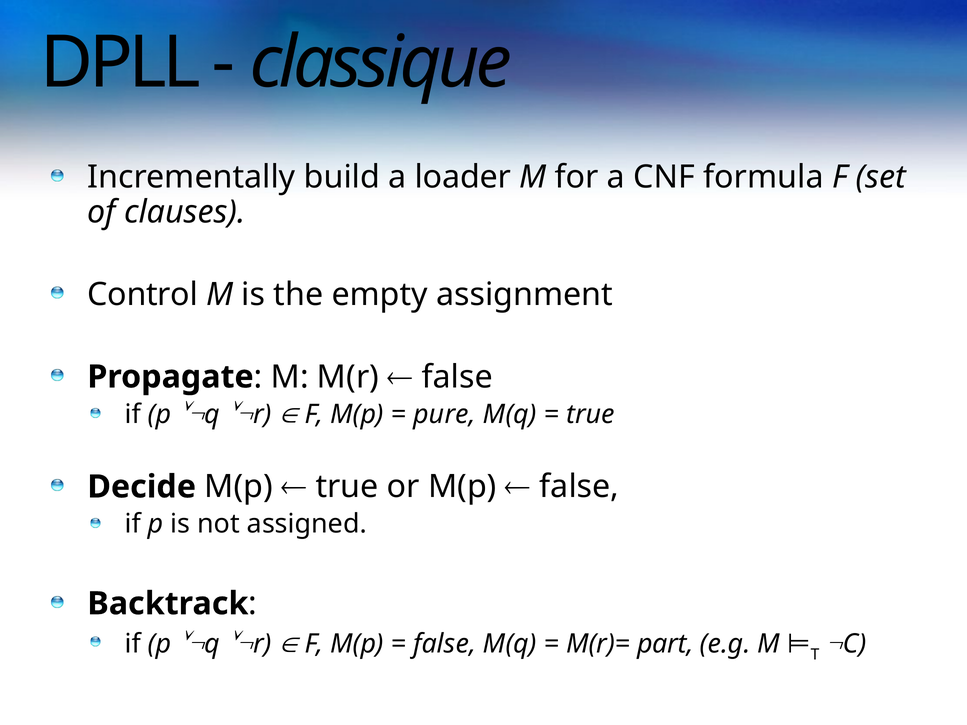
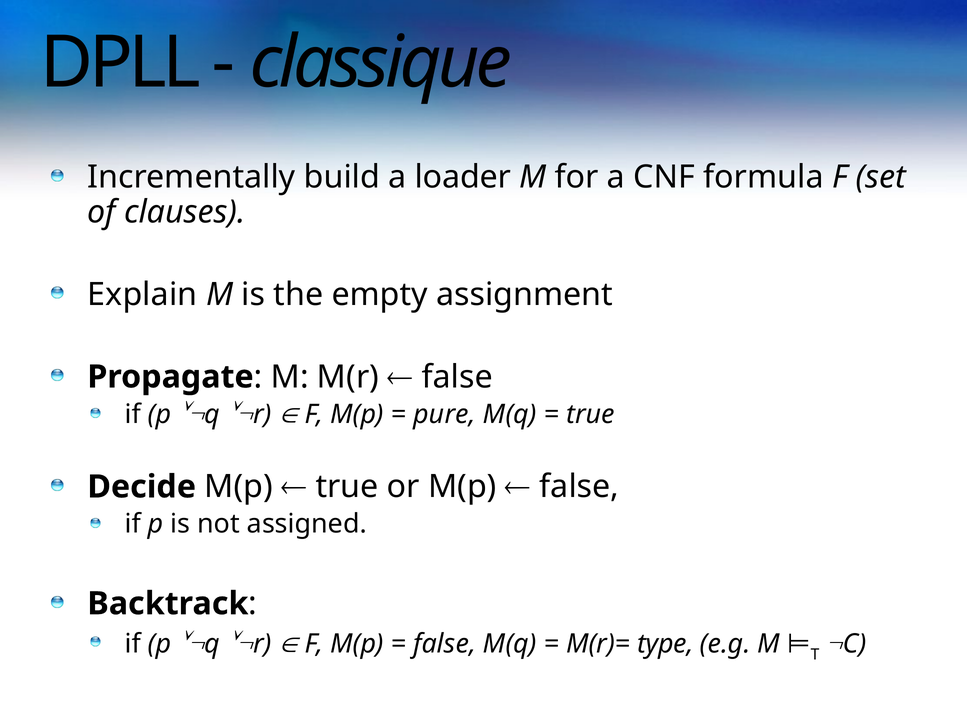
Control: Control -> Explain
part: part -> type
